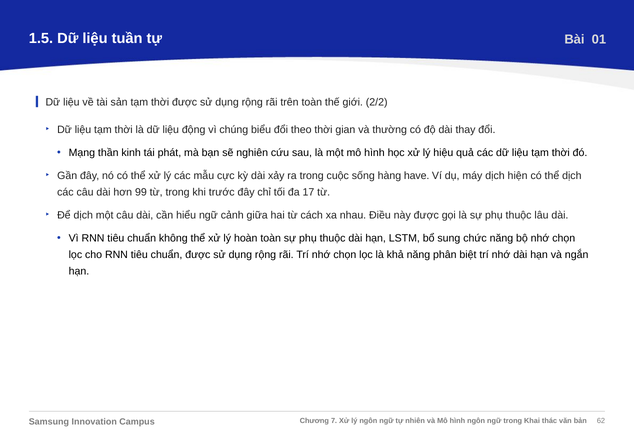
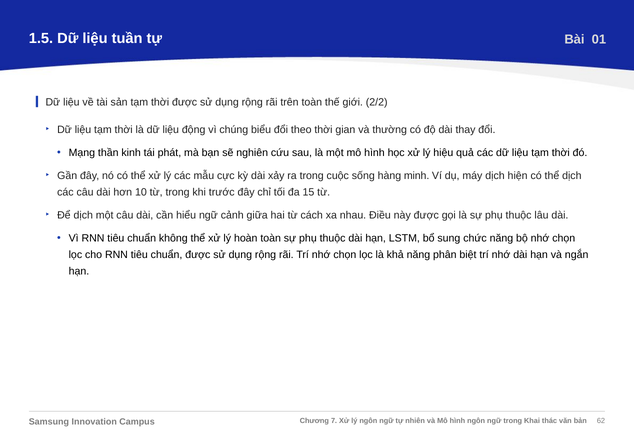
have: have -> minh
99: 99 -> 10
17: 17 -> 15
